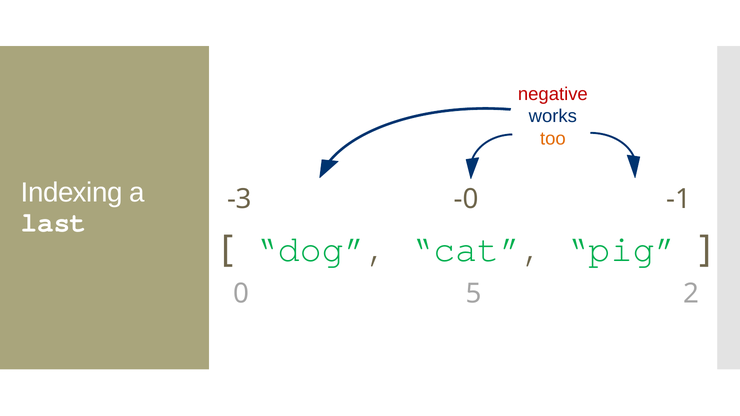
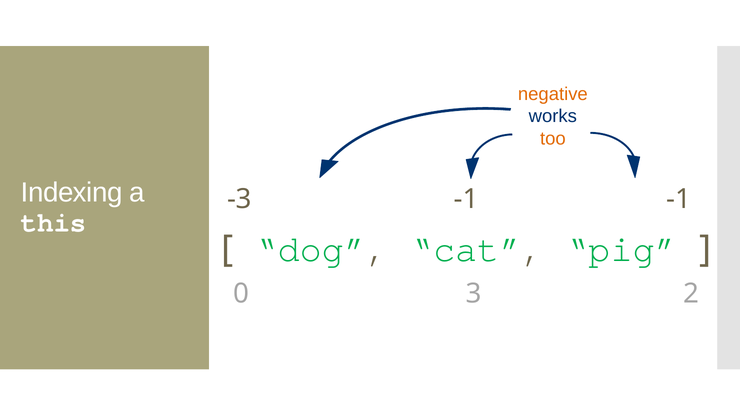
negative colour: red -> orange
-3 -0: -0 -> -1
last: last -> this
5: 5 -> 3
